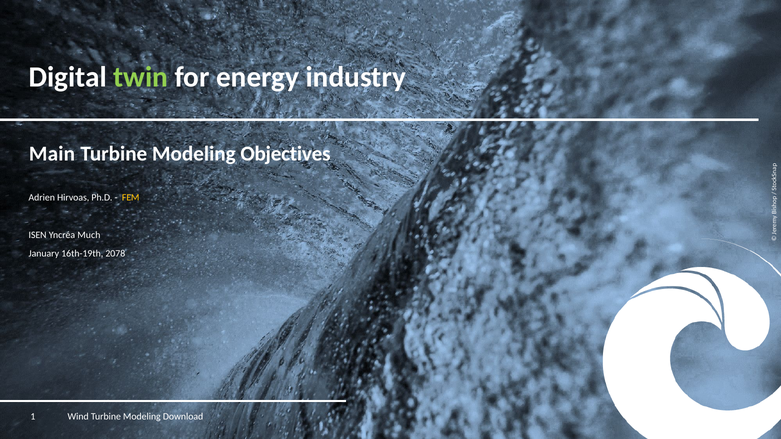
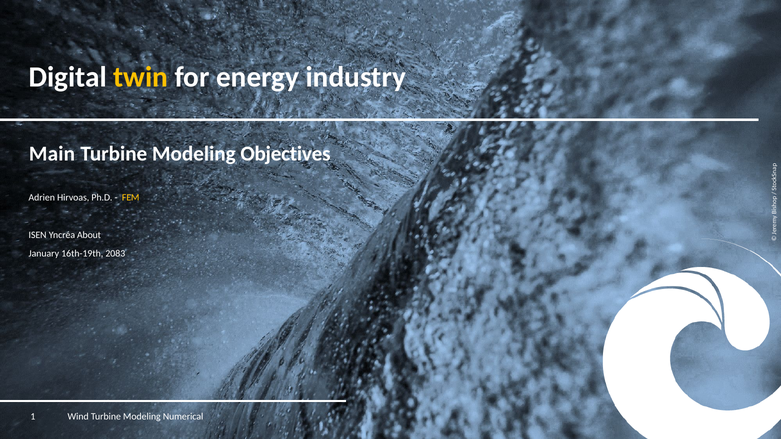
twin colour: light green -> yellow
Much: Much -> About
2078: 2078 -> 2083
Download: Download -> Numerical
